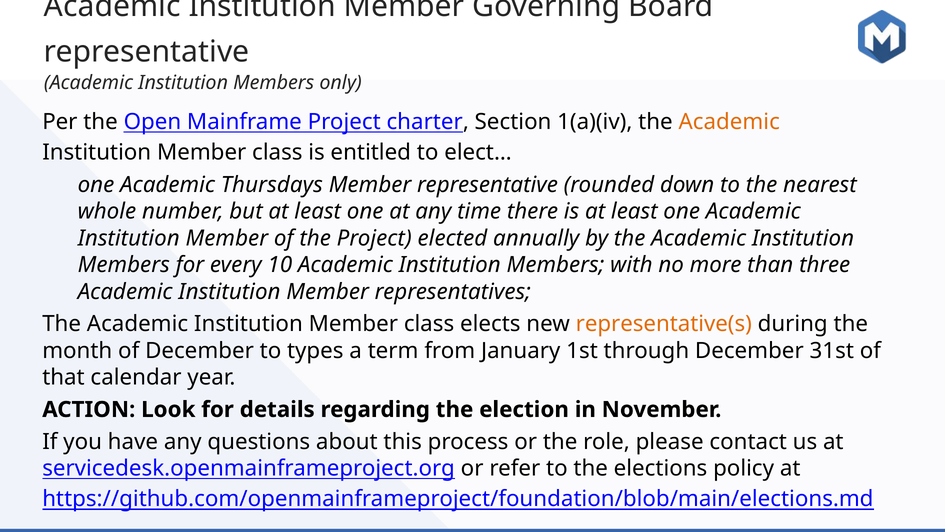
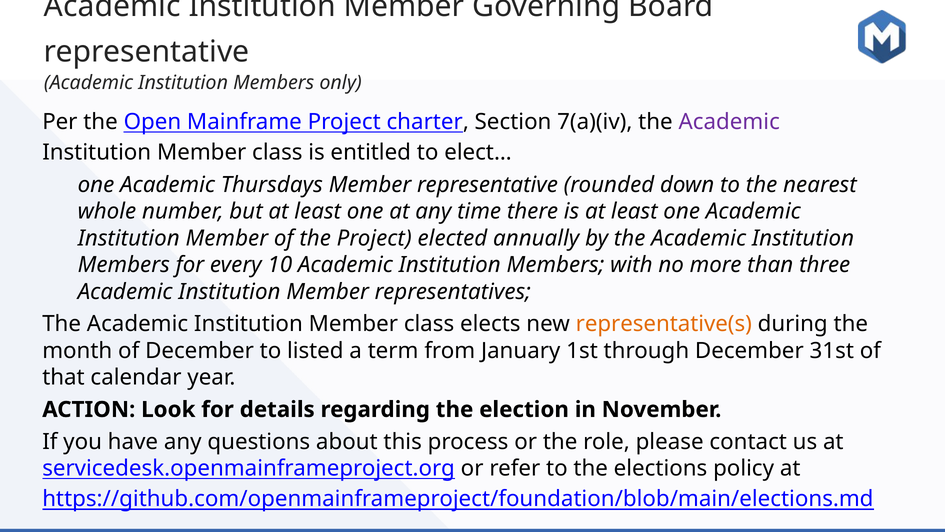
1(a)(iv: 1(a)(iv -> 7(a)(iv
Academic at (729, 122) colour: orange -> purple
types: types -> listed
